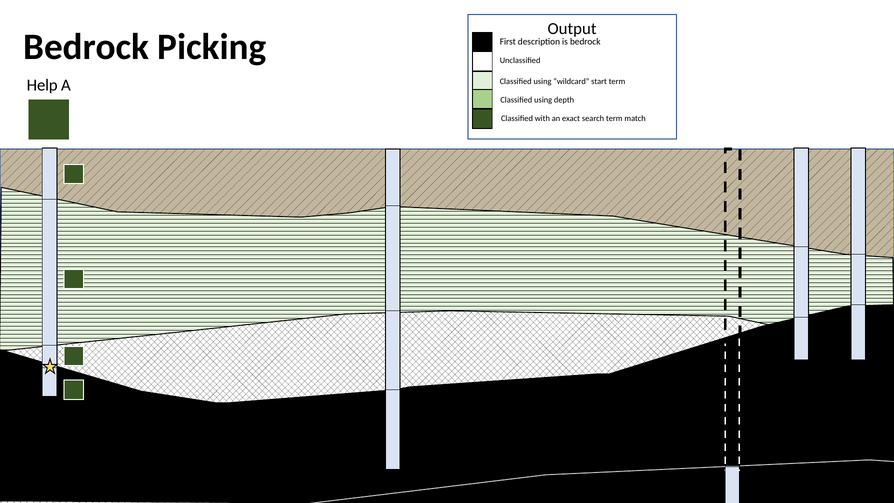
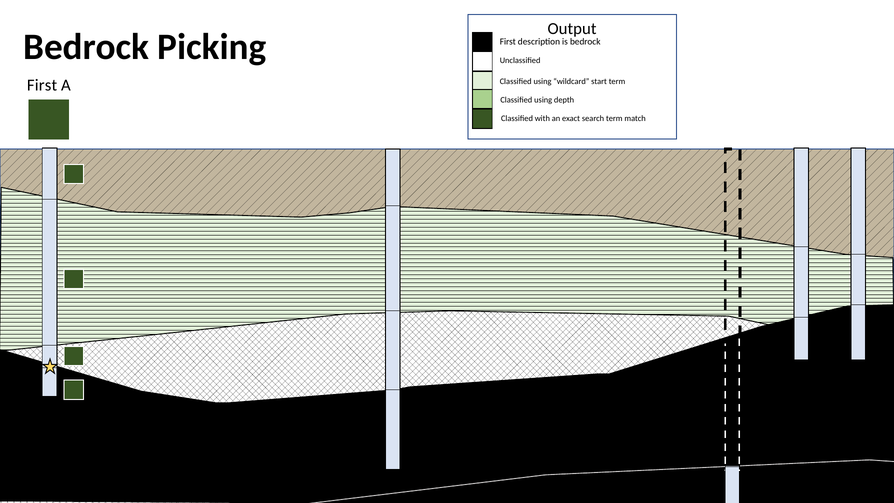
Help at (42, 85): Help -> First
